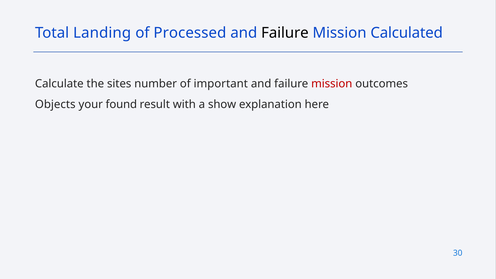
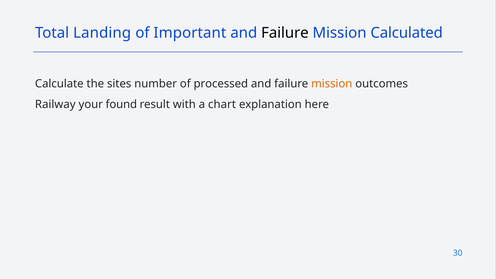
Processed: Processed -> Important
important: important -> processed
mission at (332, 84) colour: red -> orange
Objects: Objects -> Railway
show: show -> chart
